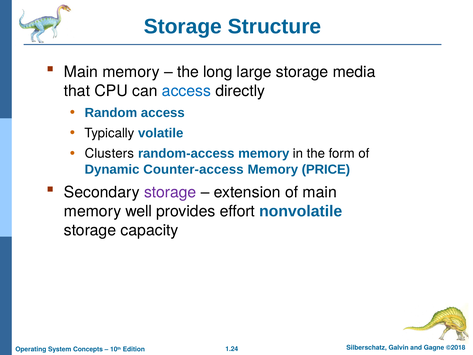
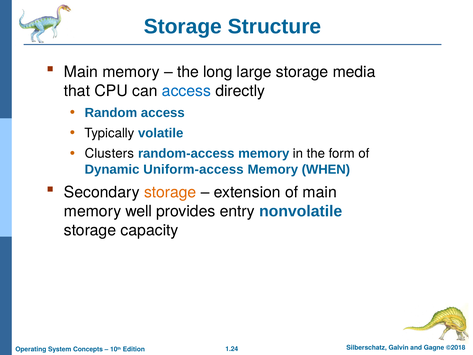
Counter-access: Counter-access -> Uniform-access
PRICE: PRICE -> WHEN
storage at (170, 192) colour: purple -> orange
effort: effort -> entry
